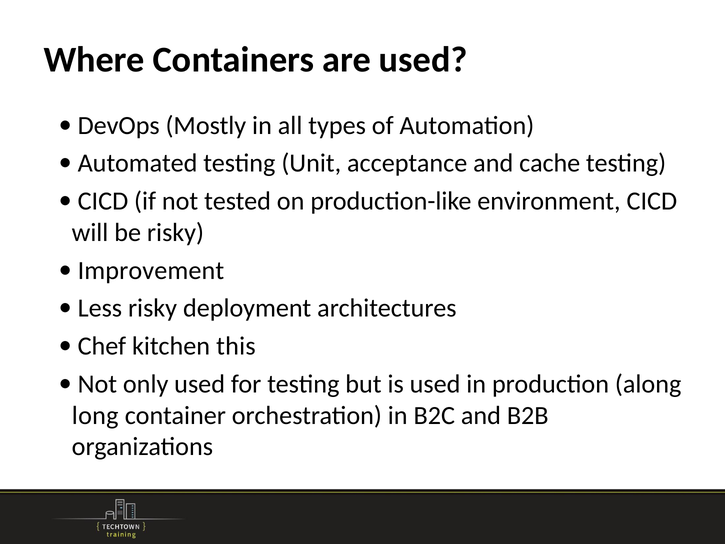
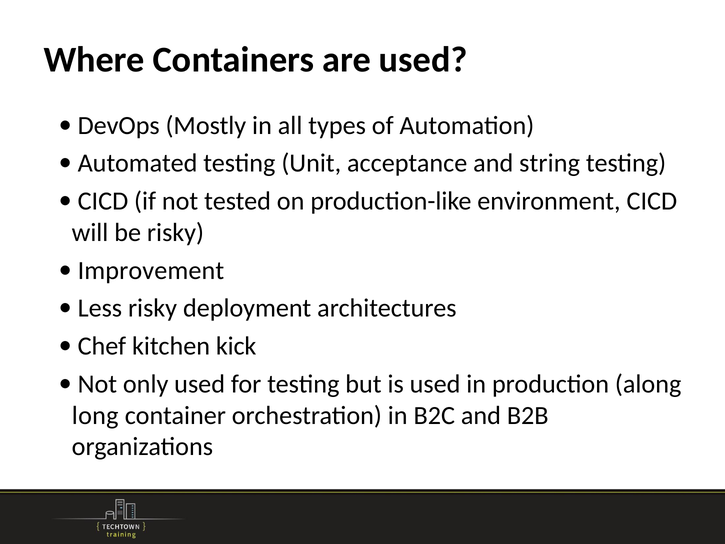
cache: cache -> string
this: this -> kick
